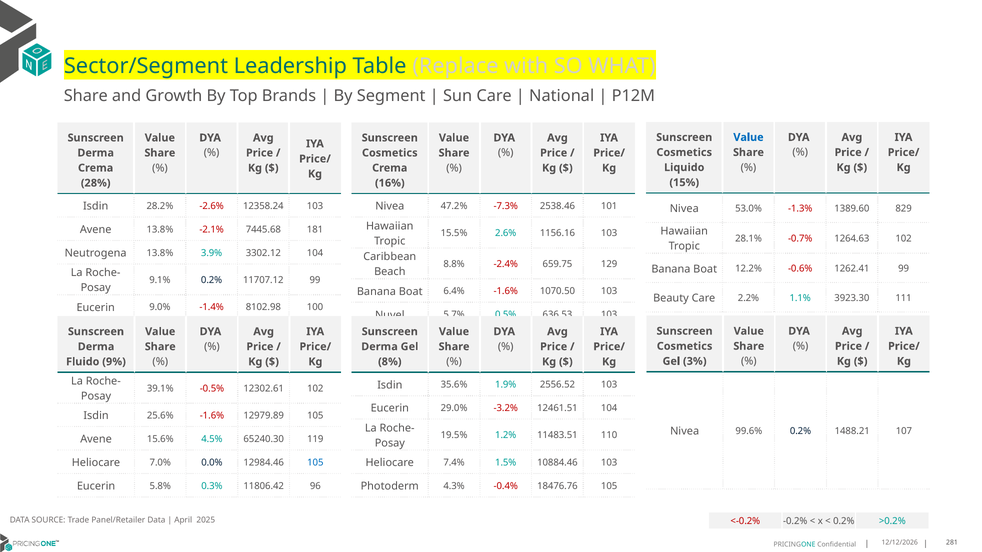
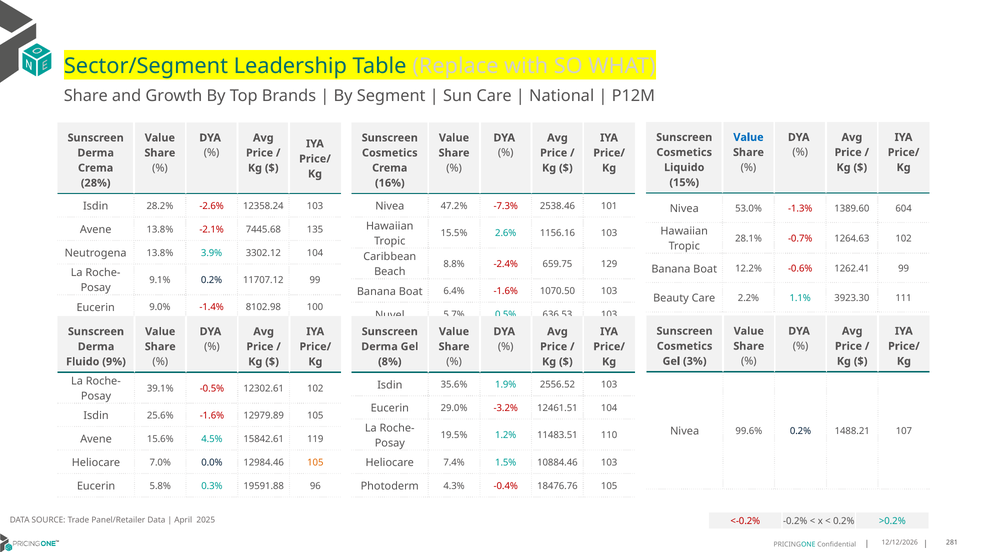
829: 829 -> 604
181: 181 -> 135
65240.30: 65240.30 -> 15842.61
105 at (315, 463) colour: blue -> orange
11806.42: 11806.42 -> 19591.88
